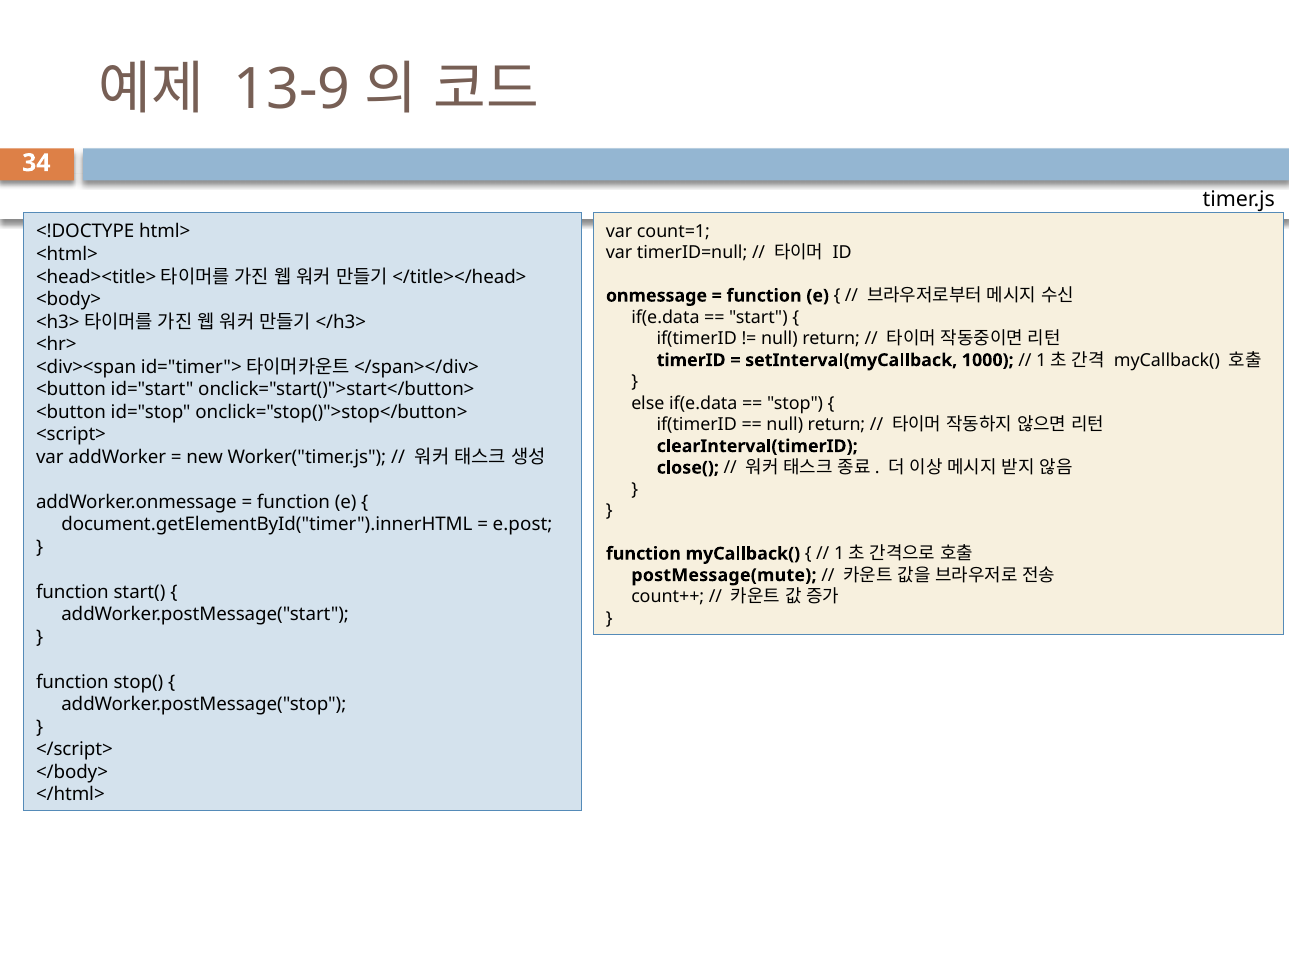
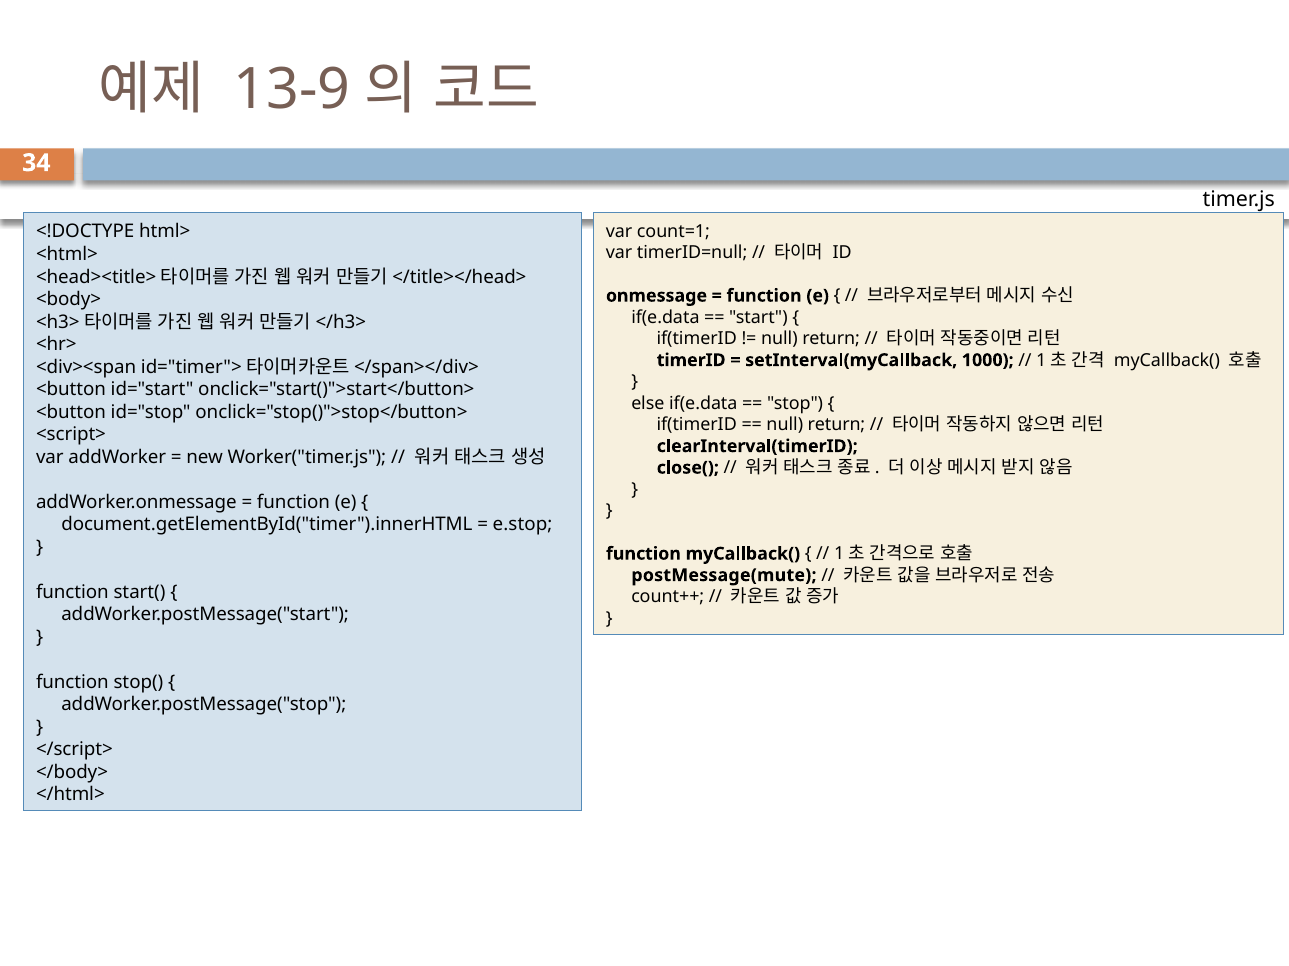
e.post: e.post -> e.stop
